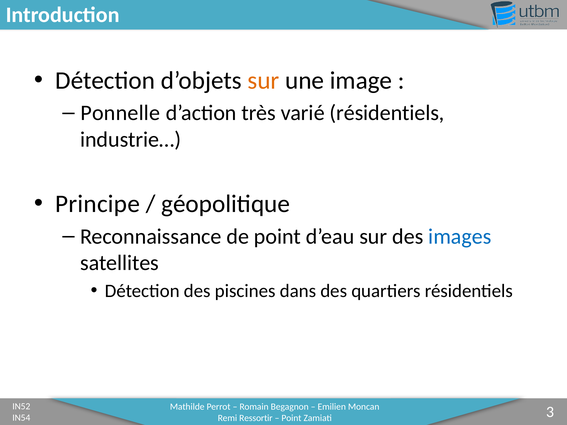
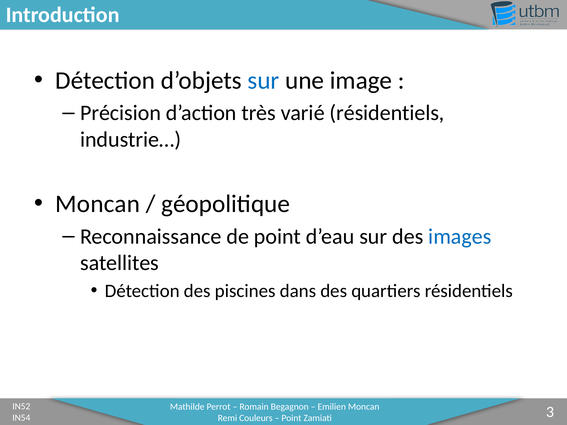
sur at (263, 81) colour: orange -> blue
Ponnelle: Ponnelle -> Précision
Principe at (98, 204): Principe -> Moncan
Ressortir: Ressortir -> Couleurs
